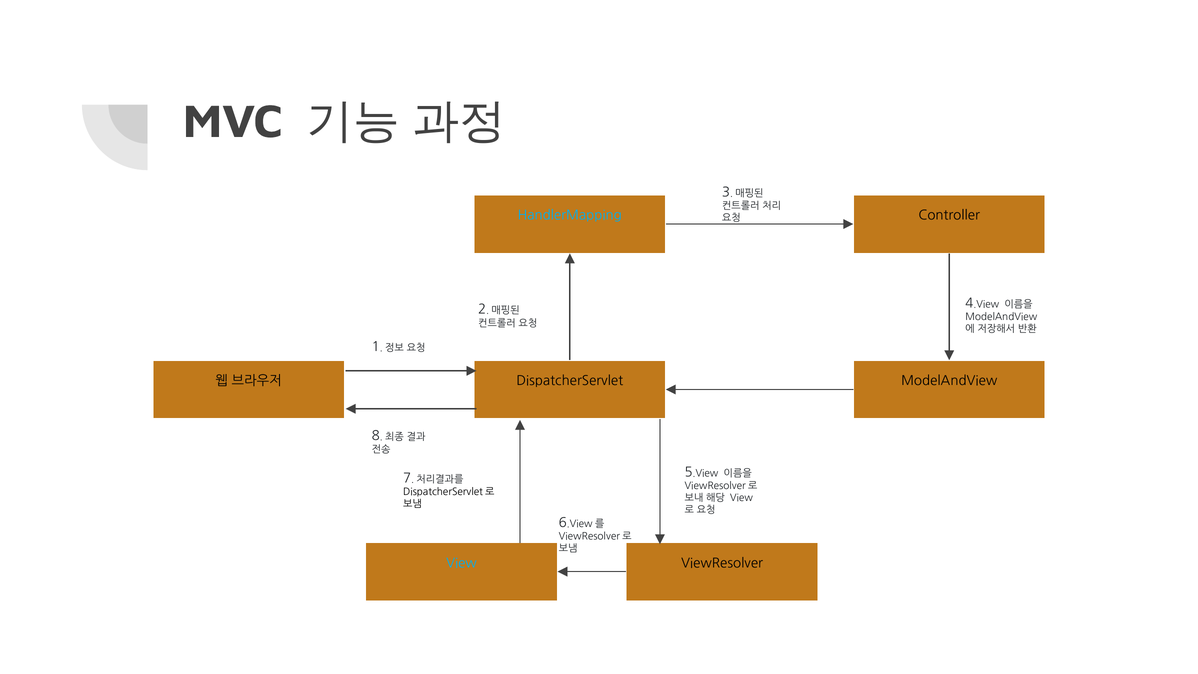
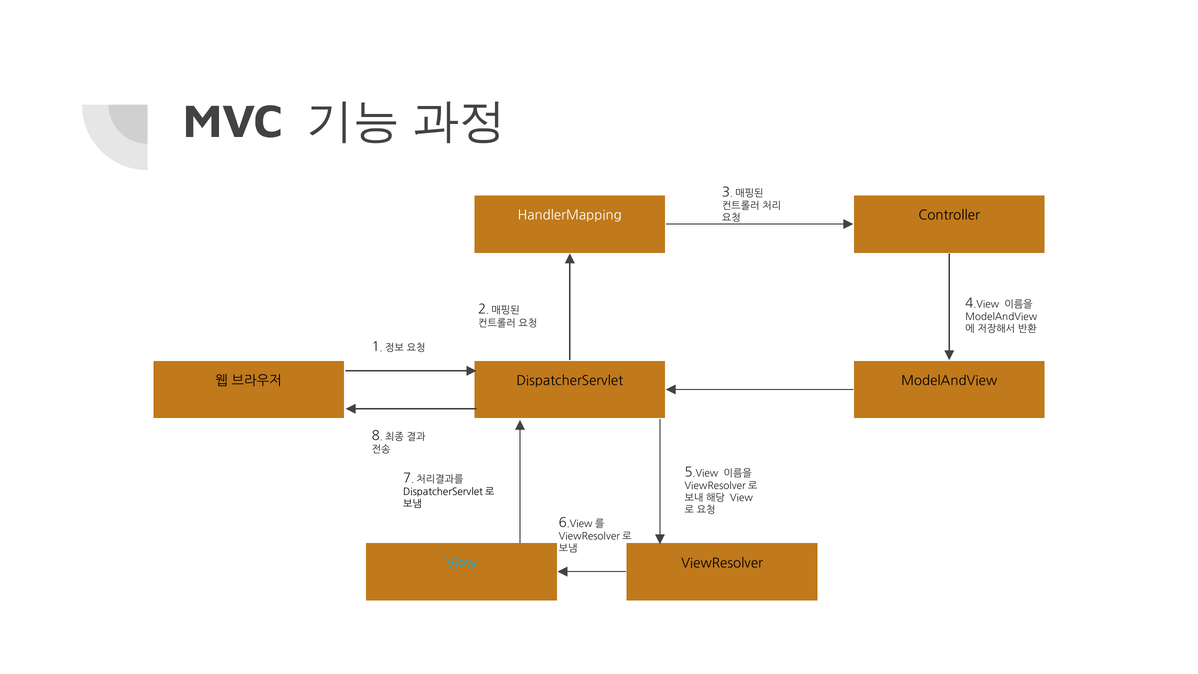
HandlerMapping colour: light blue -> white
